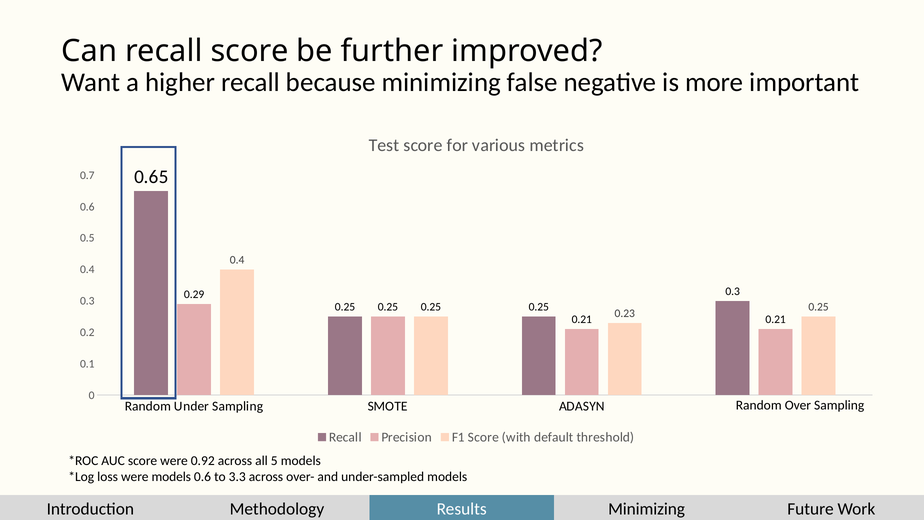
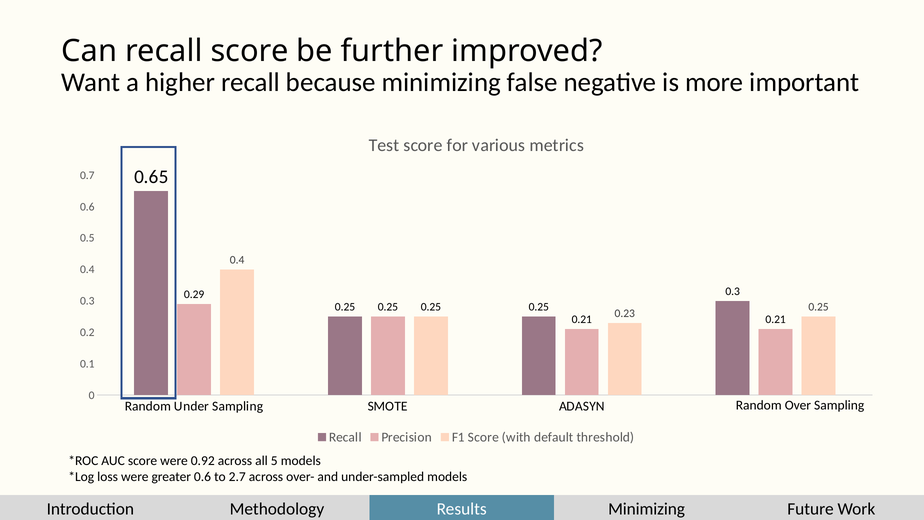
were models: models -> greater
3.3: 3.3 -> 2.7
